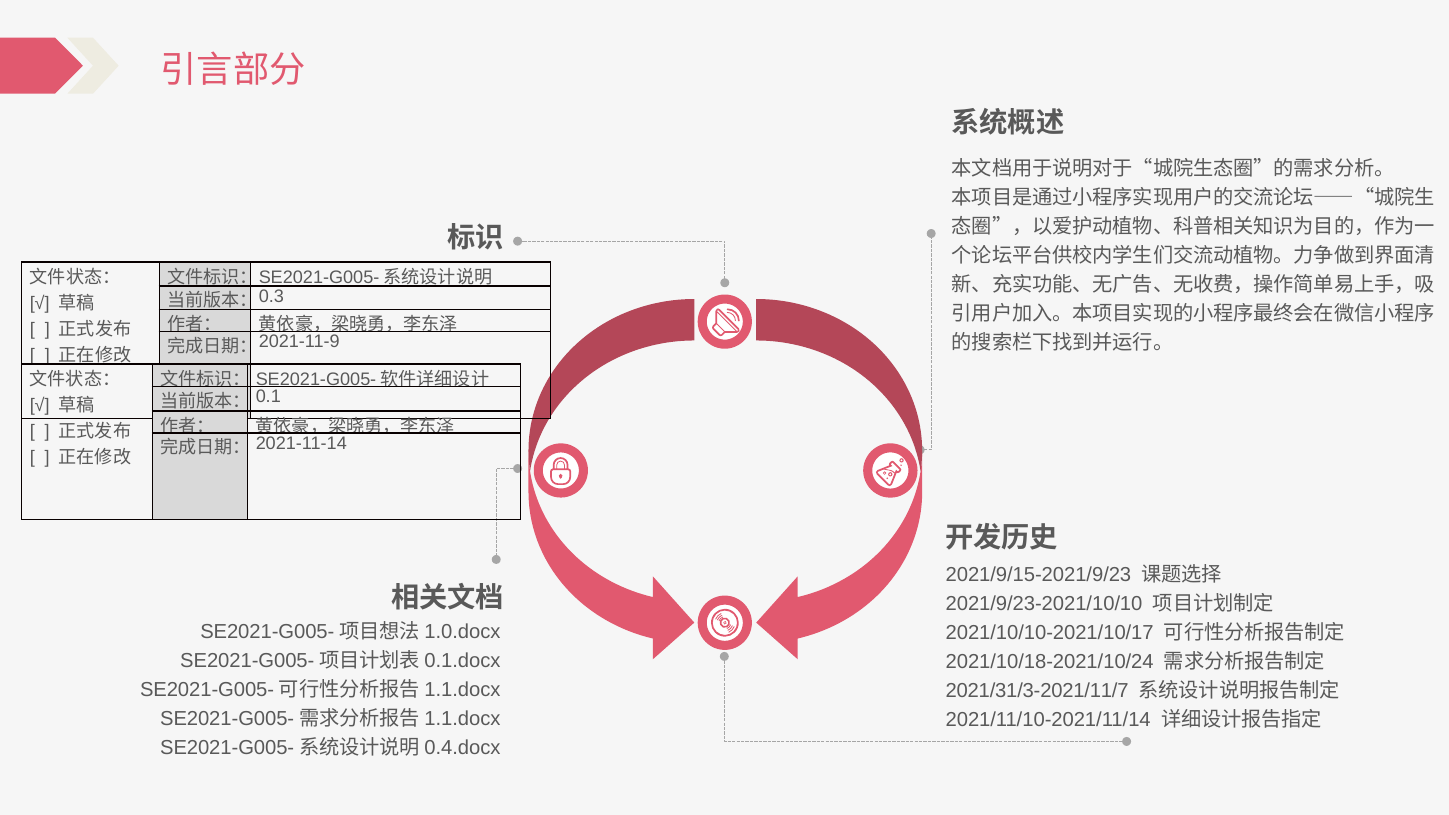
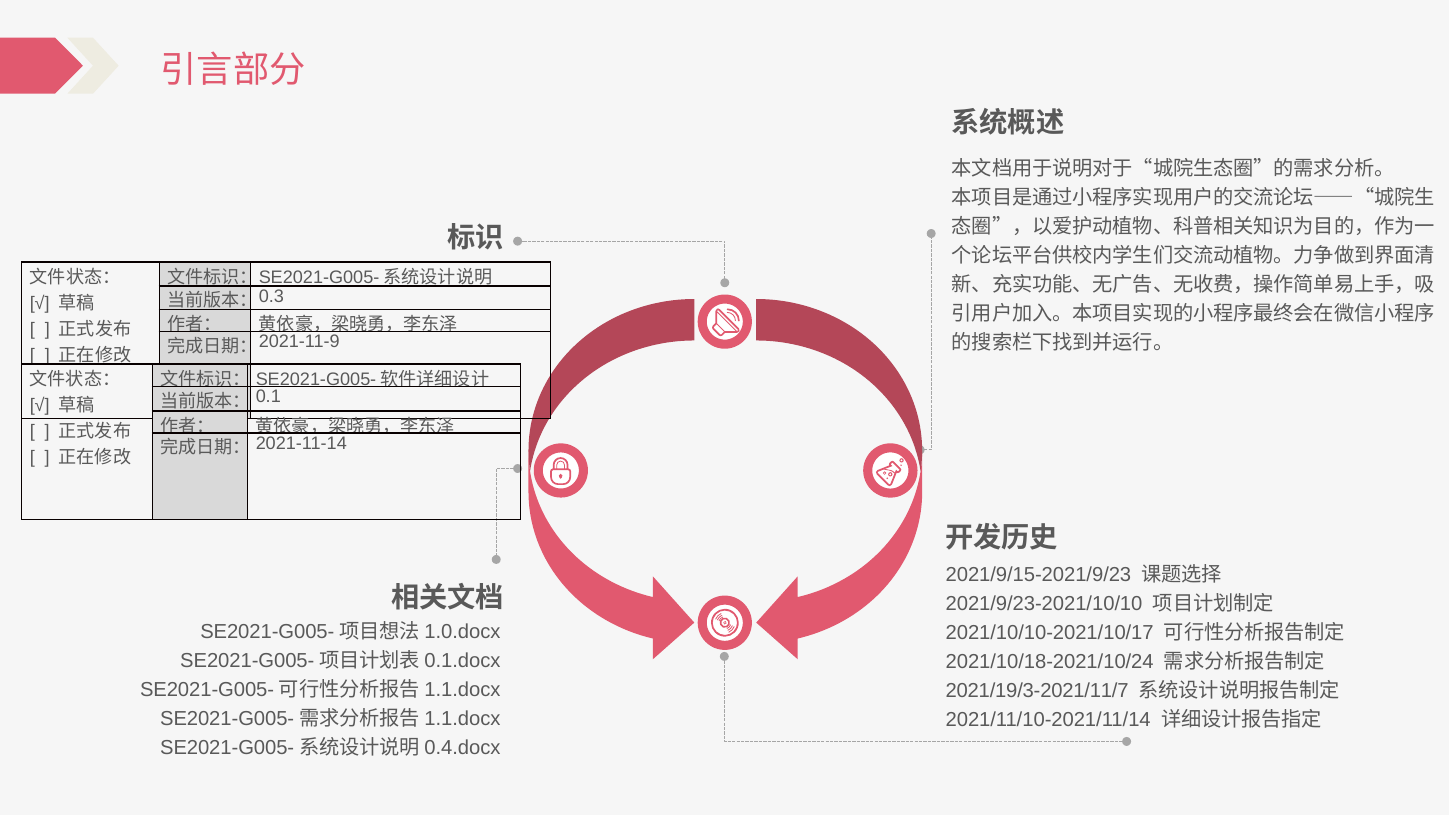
2021/31/3-2021/11/7: 2021/31/3-2021/11/7 -> 2021/19/3-2021/11/7
